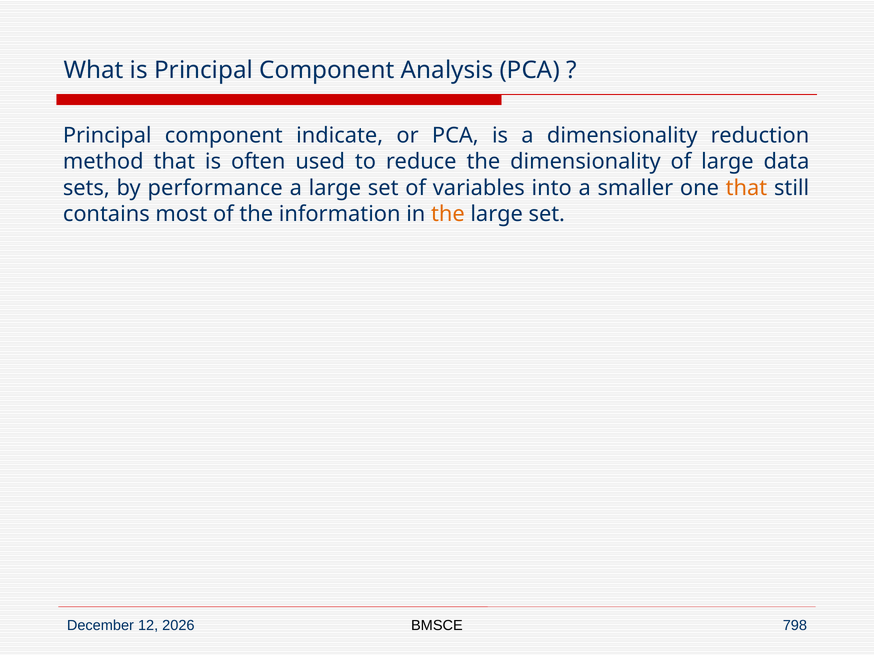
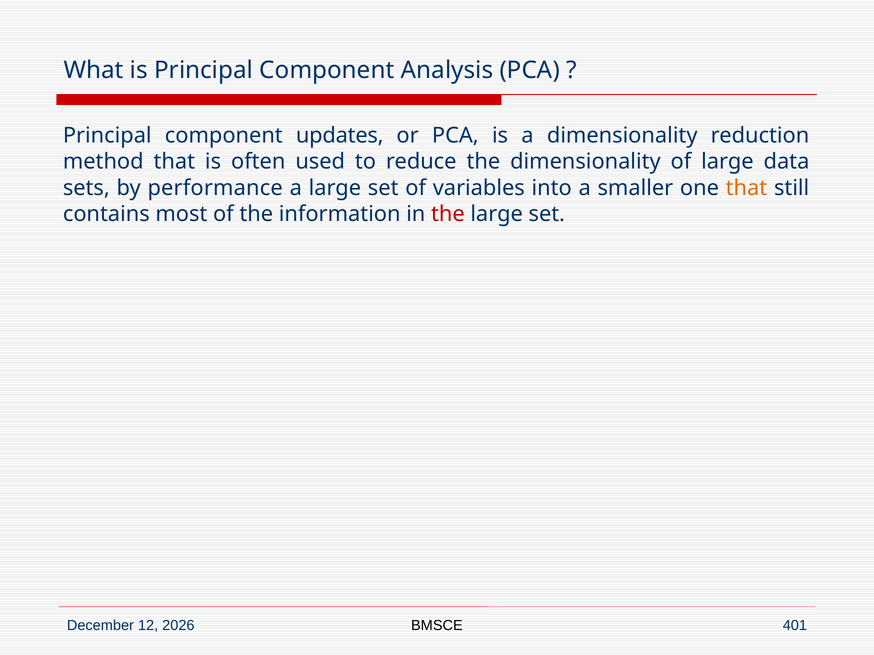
indicate: indicate -> updates
the at (448, 214) colour: orange -> red
798: 798 -> 401
